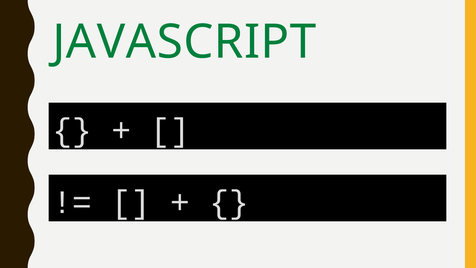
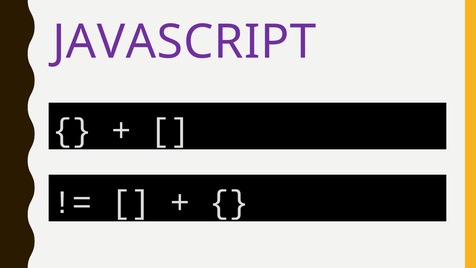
JAVASCRIPT colour: green -> purple
